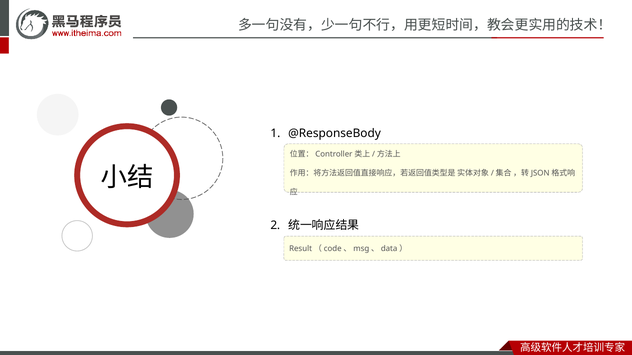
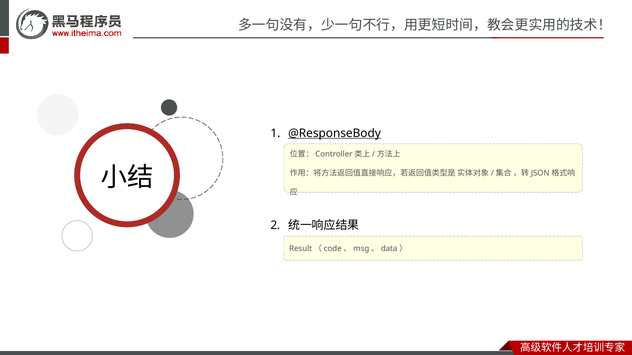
@ResponseBody underline: none -> present
